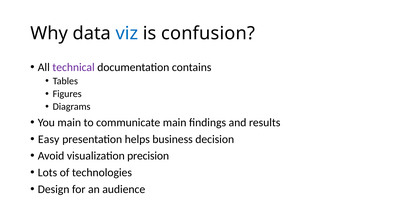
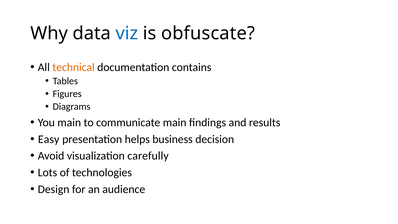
confusion: confusion -> obfuscate
technical colour: purple -> orange
precision: precision -> carefully
